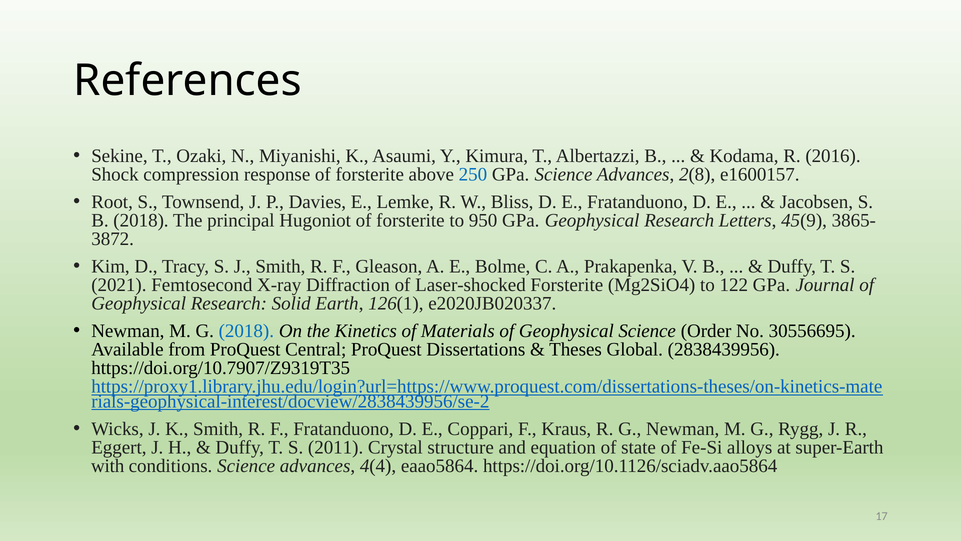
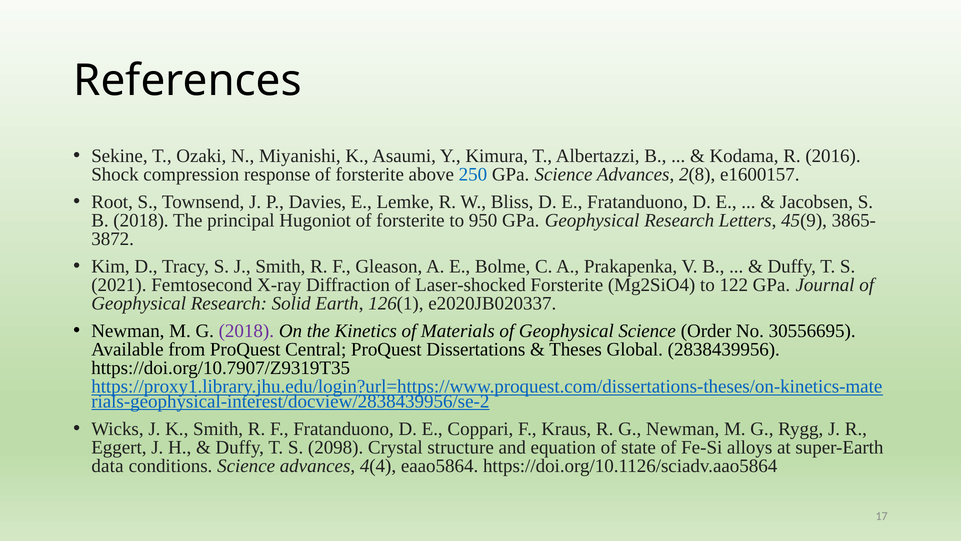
2018 at (246, 331) colour: blue -> purple
2011: 2011 -> 2098
with: with -> data
